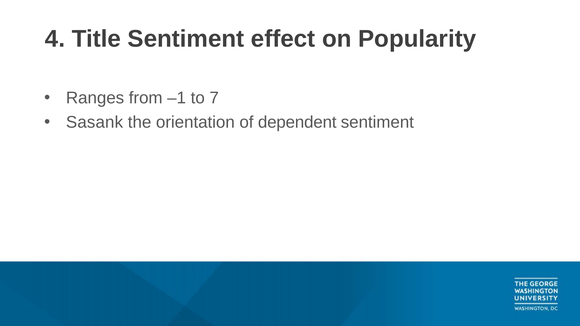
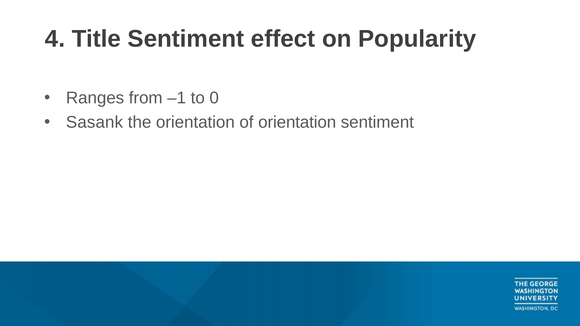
7: 7 -> 0
of dependent: dependent -> orientation
